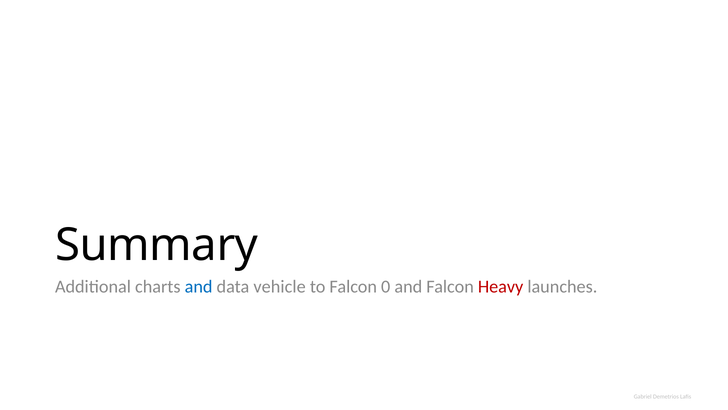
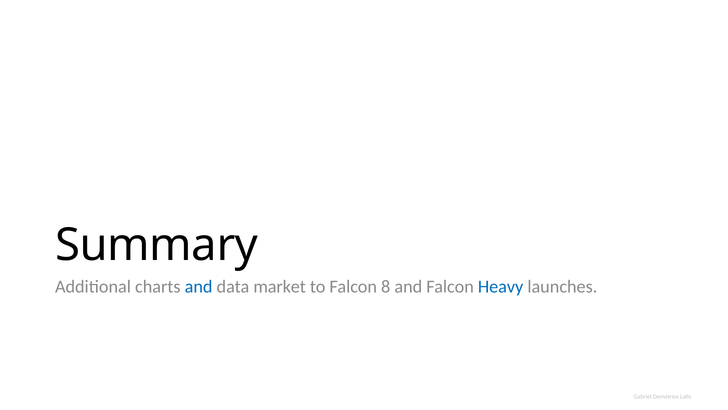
vehicle: vehicle -> market
0: 0 -> 8
Heavy colour: red -> blue
